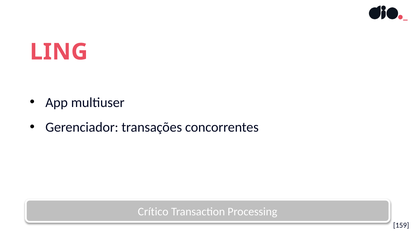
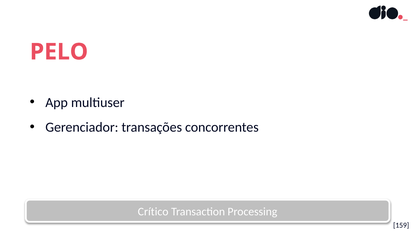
LING: LING -> PELO
